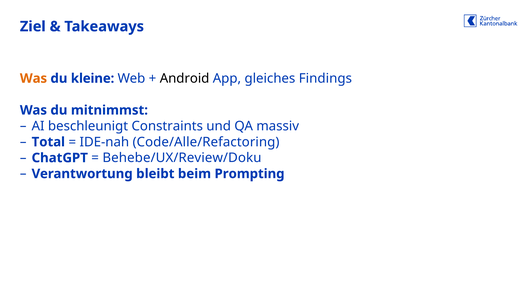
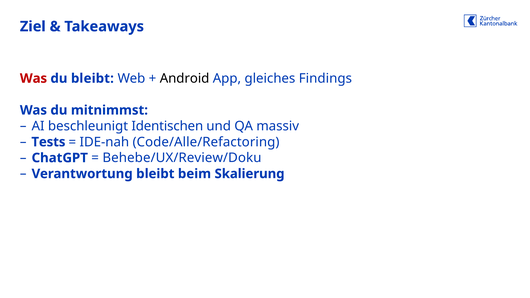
Was at (33, 78) colour: orange -> red
du kleine: kleine -> bleibt
Constraints: Constraints -> Identischen
Total: Total -> Tests
Prompting: Prompting -> Skalierung
